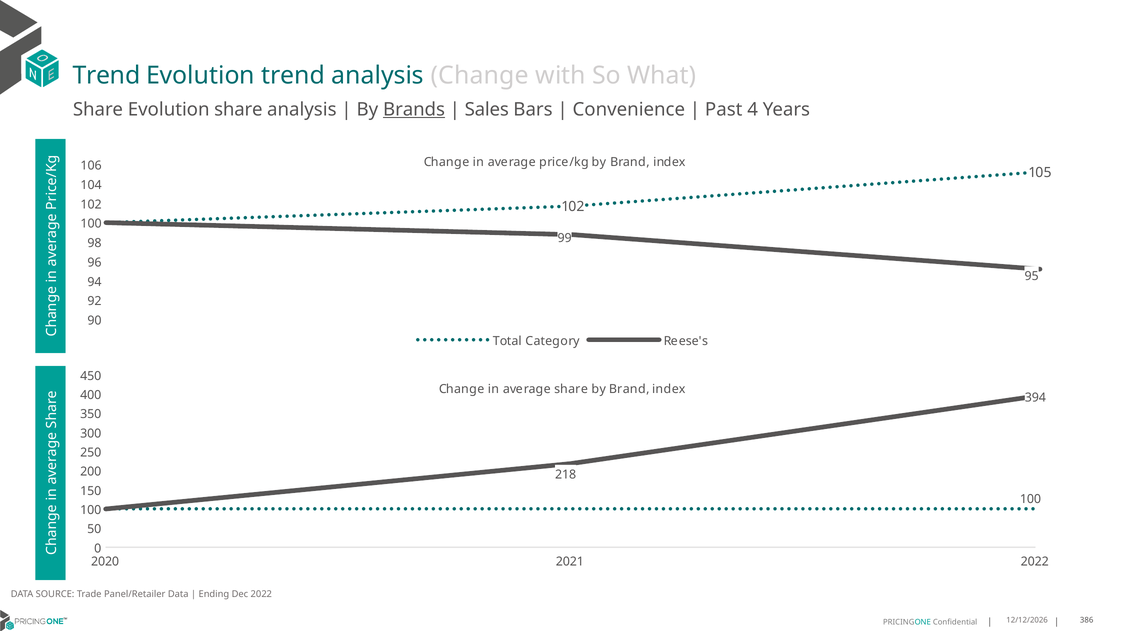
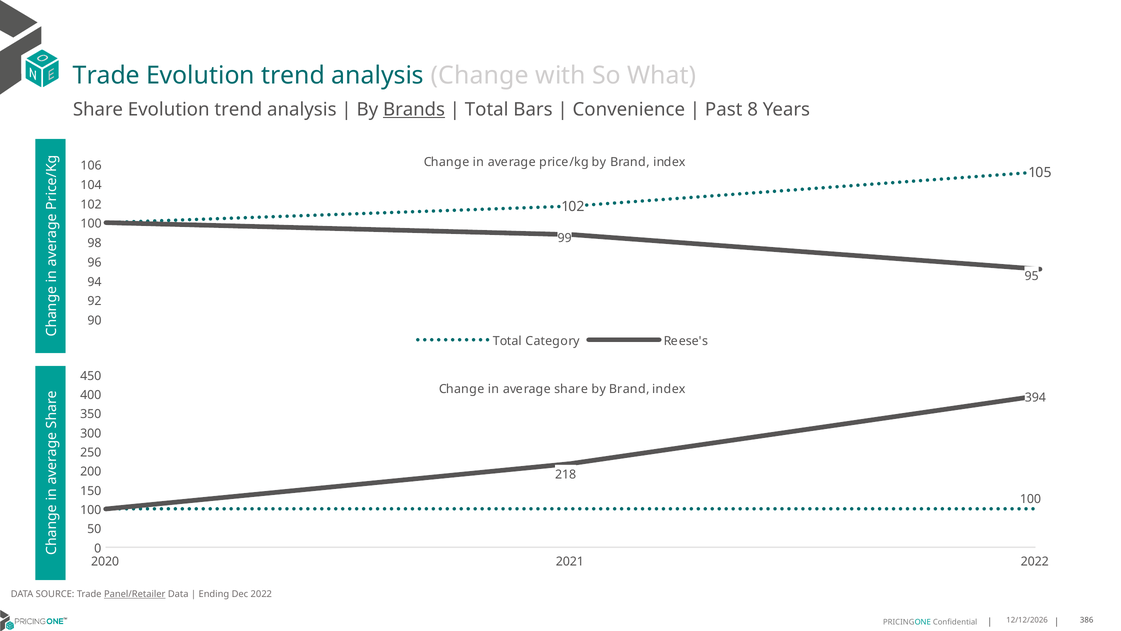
Trend at (106, 75): Trend -> Trade
Share Evolution share: share -> trend
Sales at (487, 109): Sales -> Total
4: 4 -> 8
Panel/Retailer underline: none -> present
